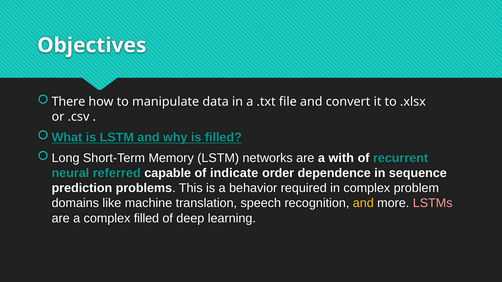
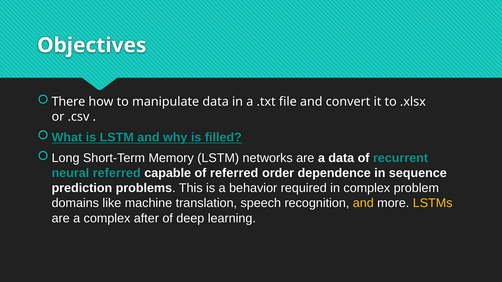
a with: with -> data
of indicate: indicate -> referred
LSTMs colour: pink -> yellow
complex filled: filled -> after
